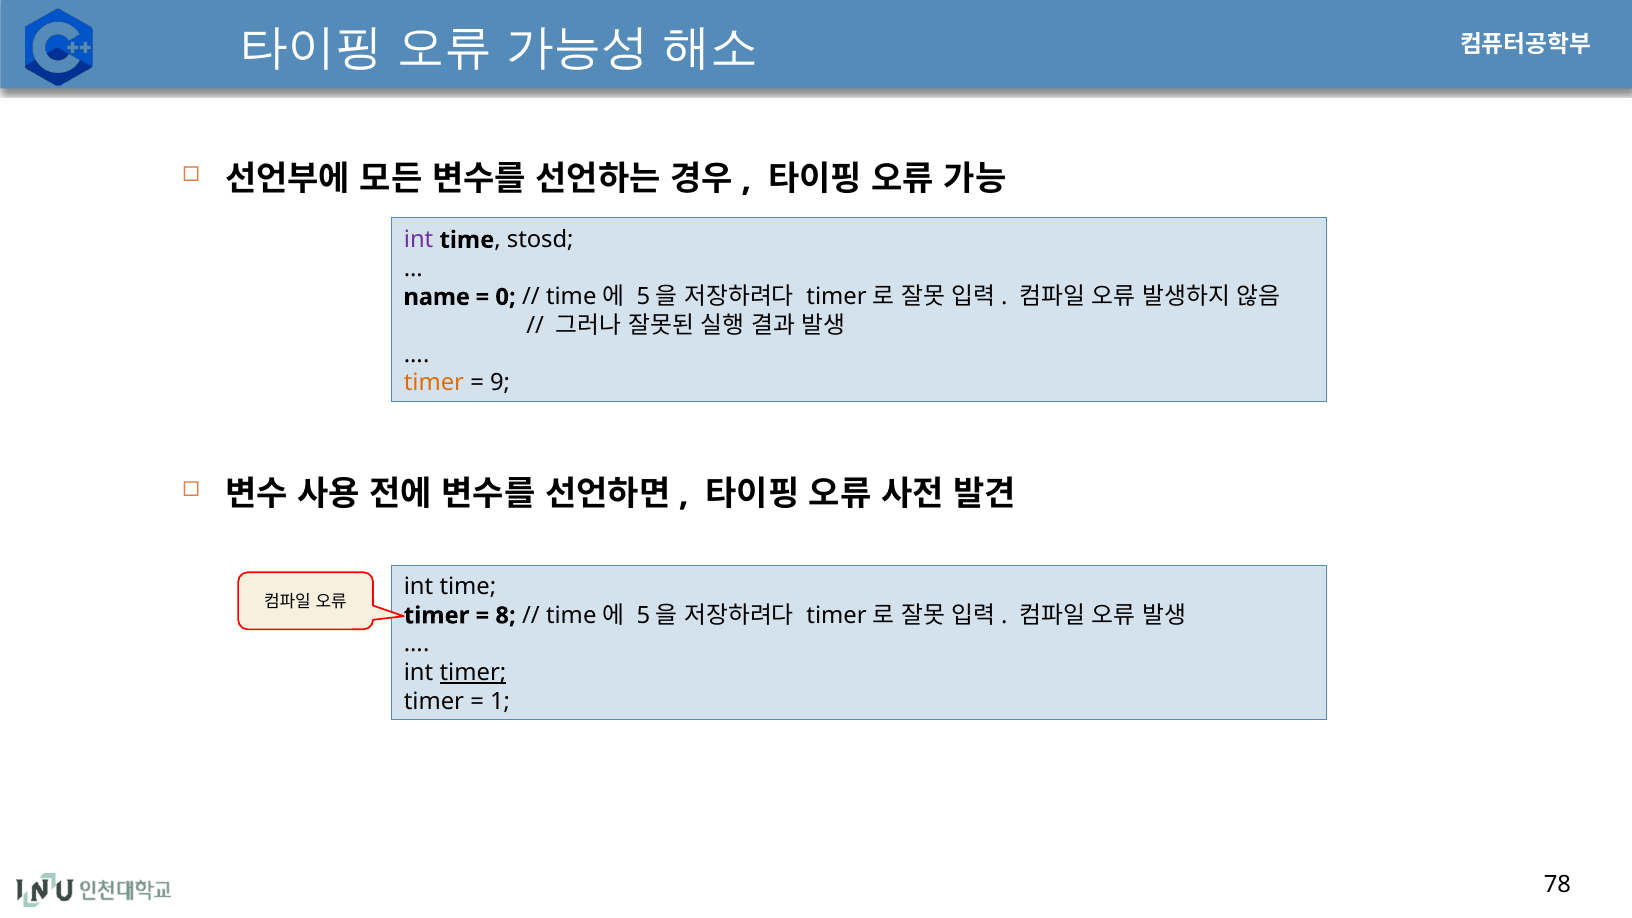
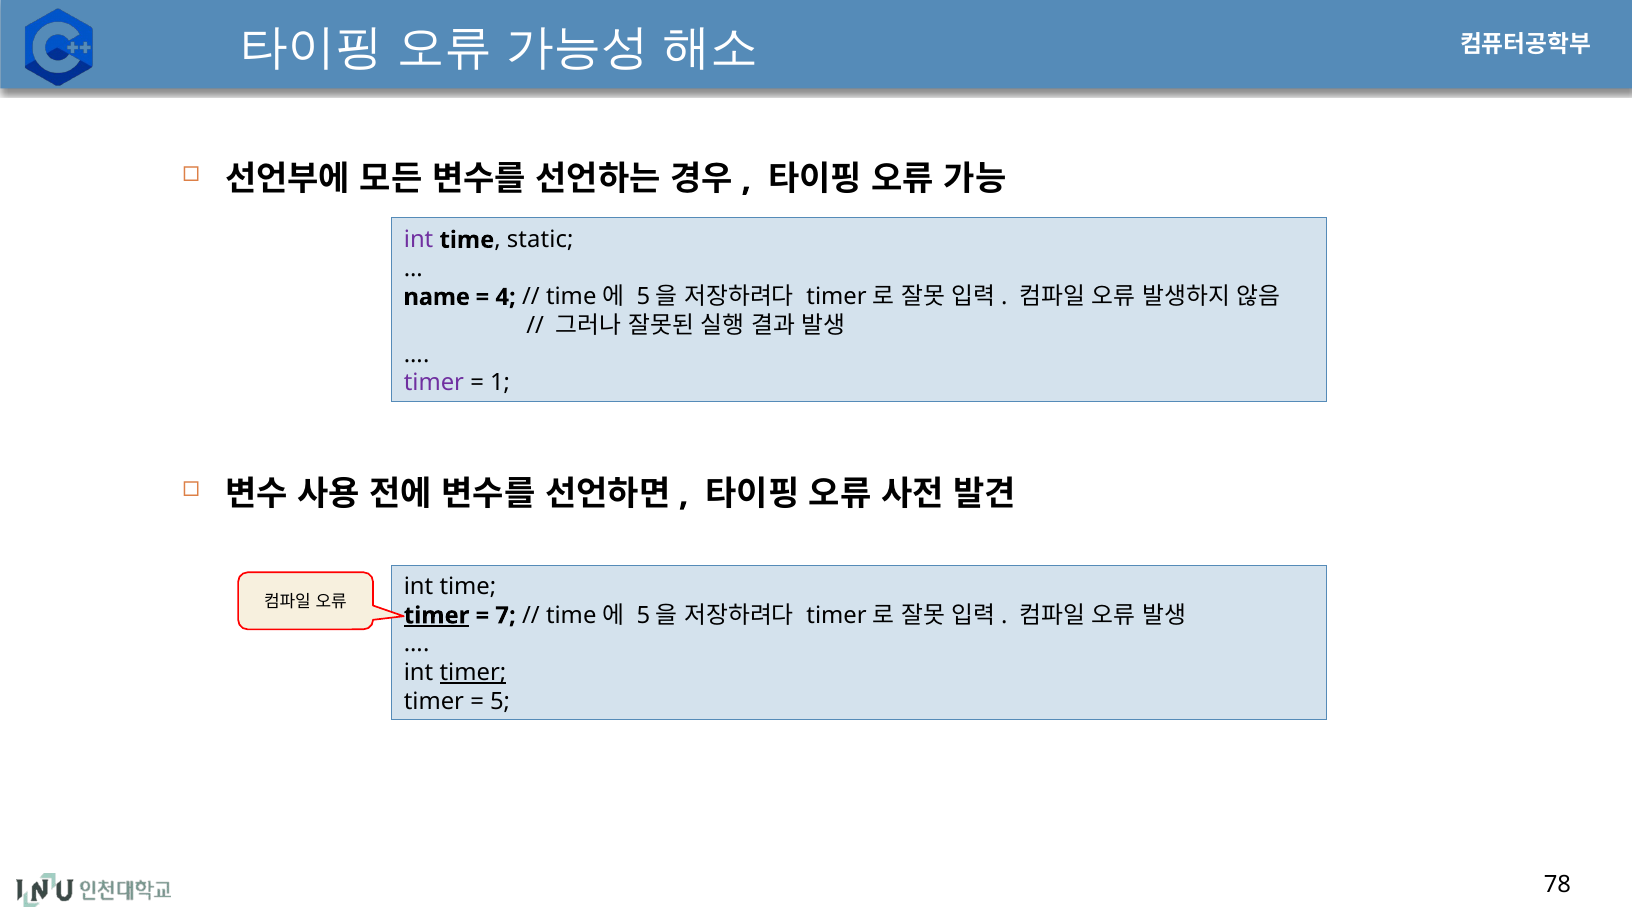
stosd: stosd -> static
0: 0 -> 4
timer at (434, 383) colour: orange -> purple
9: 9 -> 1
timer at (437, 616) underline: none -> present
8: 8 -> 7
1: 1 -> 5
